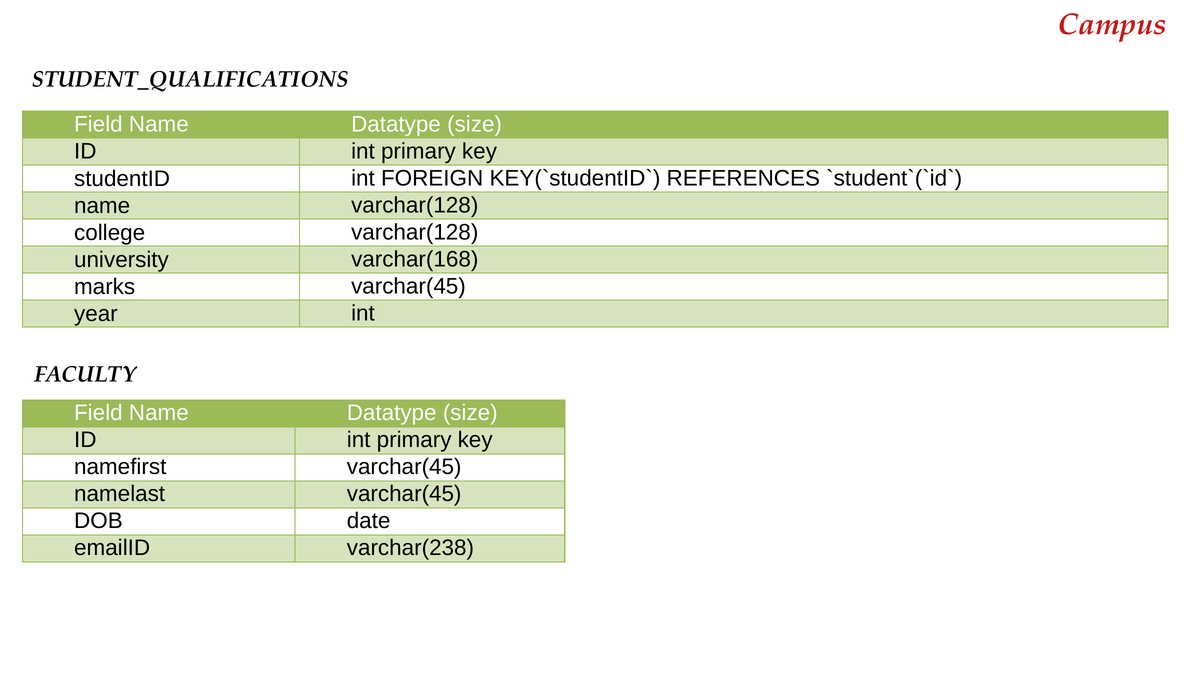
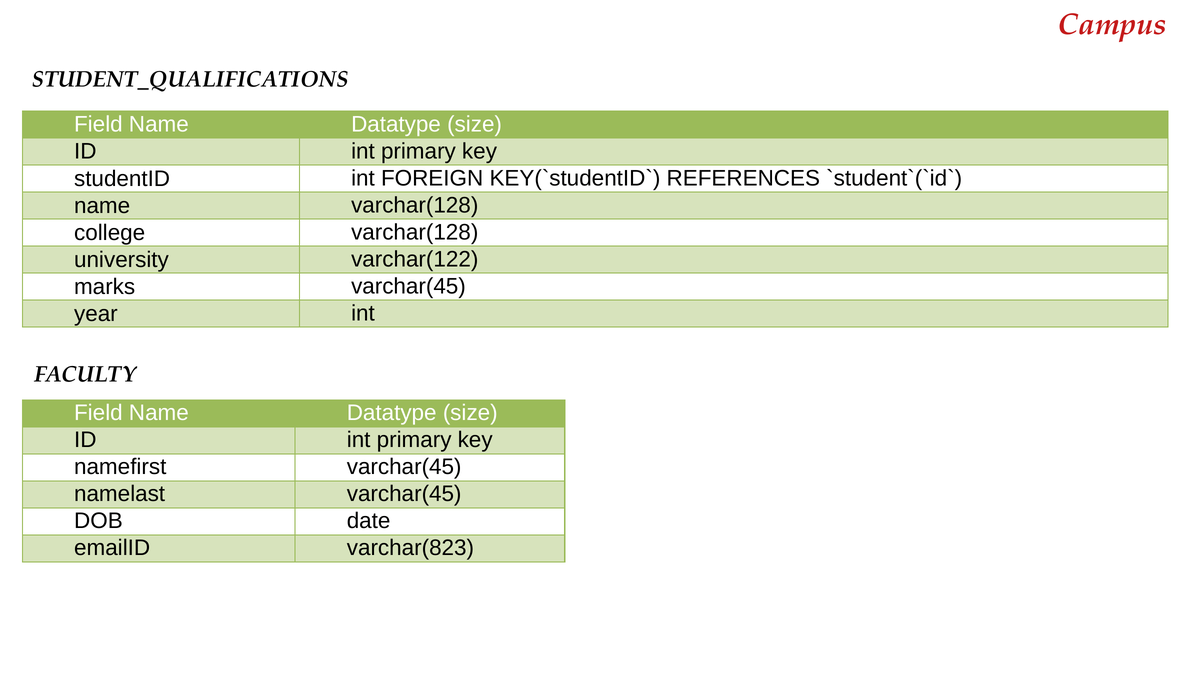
varchar(168: varchar(168 -> varchar(122
varchar(238: varchar(238 -> varchar(823
